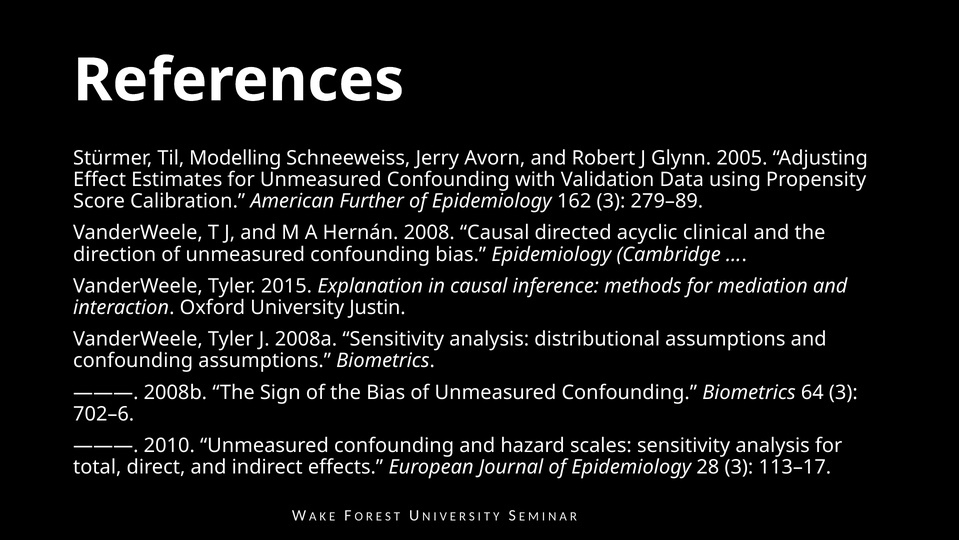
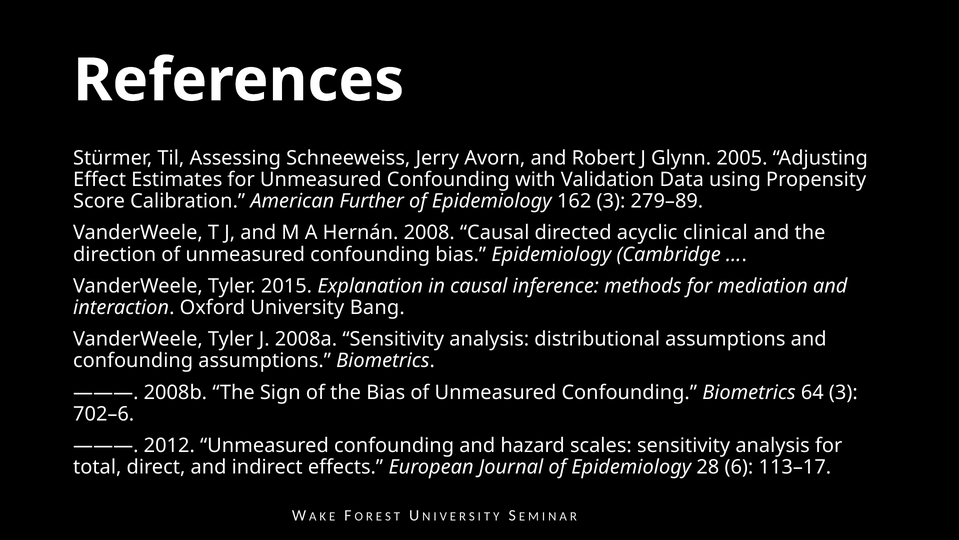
Modelling: Modelling -> Assessing
Justin: Justin -> Bang
2010: 2010 -> 2012
28 3: 3 -> 6
